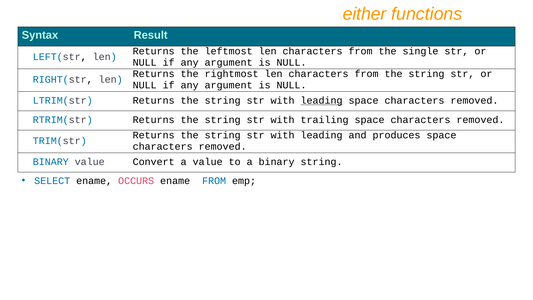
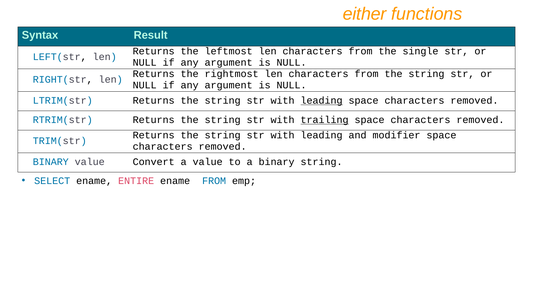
trailing underline: none -> present
produces: produces -> modifier
OCCURS: OCCURS -> ENTIRE
